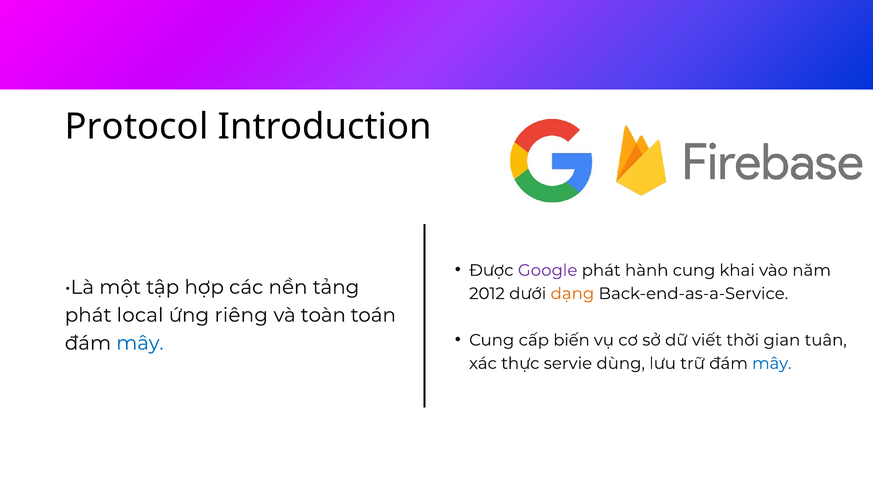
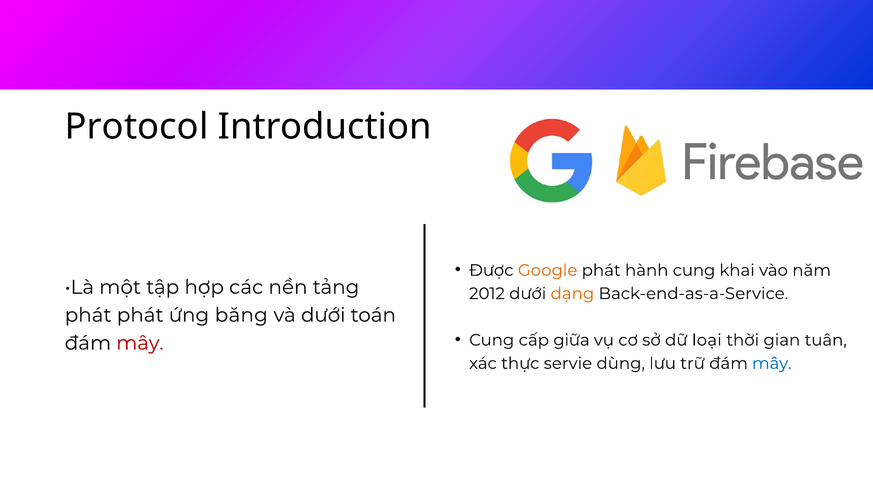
Google colour: purple -> orange
phát local: local -> phát
riêng: riêng -> băng
và toàn: toàn -> dưới
biến: biến -> giữa
viết: viết -> loại
mây at (140, 343) colour: blue -> red
